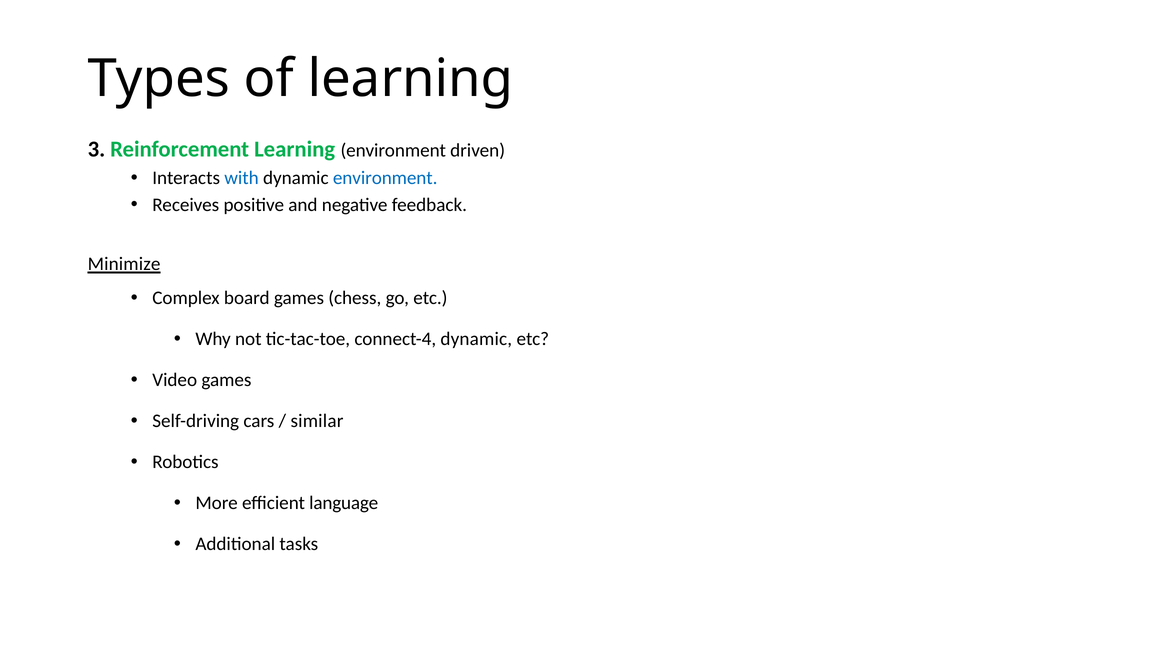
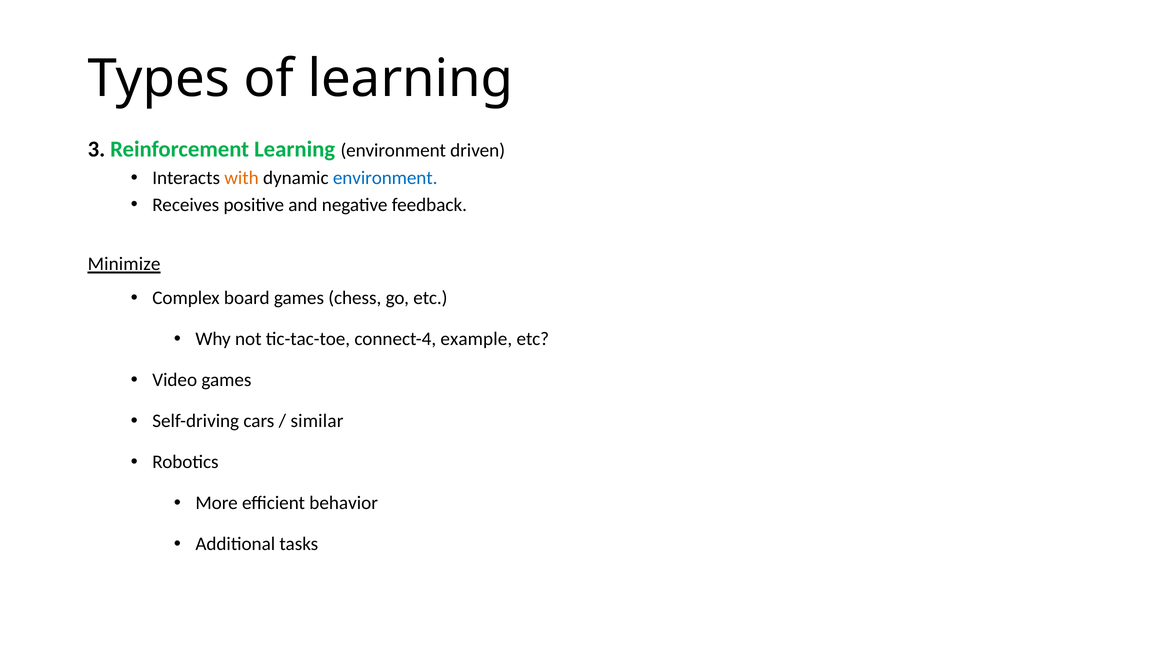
with colour: blue -> orange
connect-4 dynamic: dynamic -> example
language: language -> behavior
